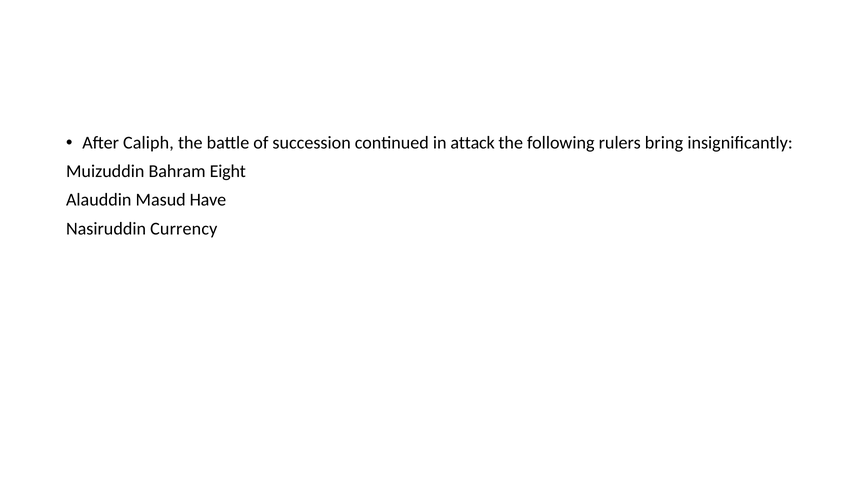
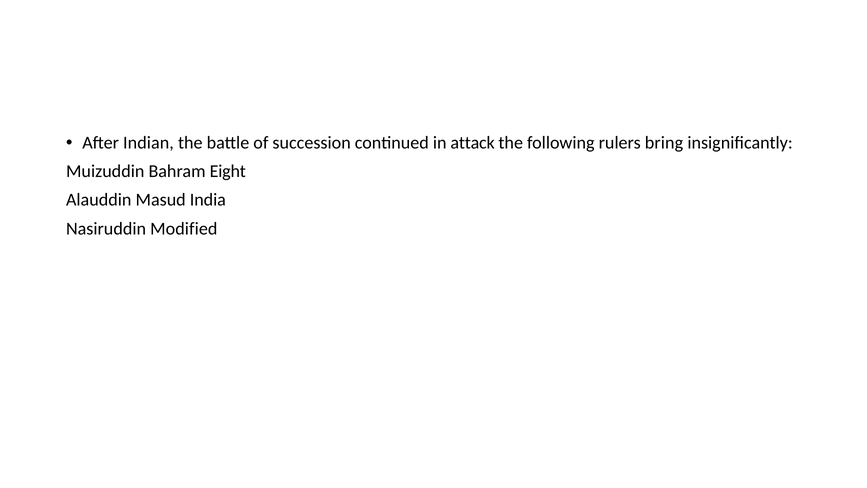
Caliph: Caliph -> Indian
Have: Have -> India
Currency: Currency -> Modified
